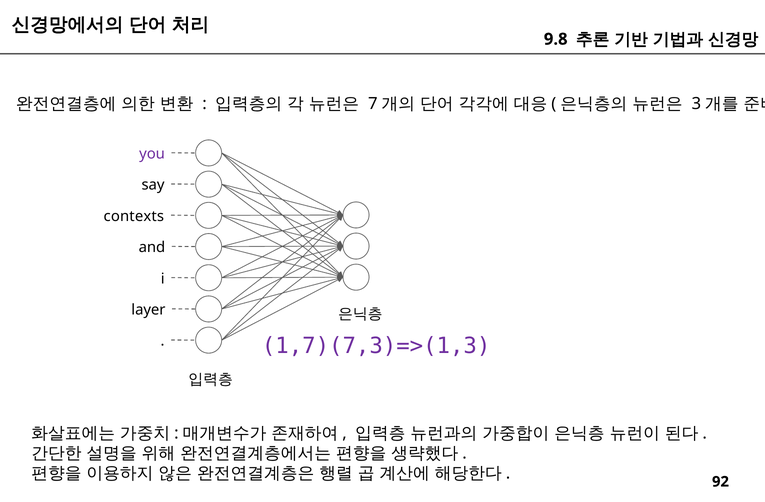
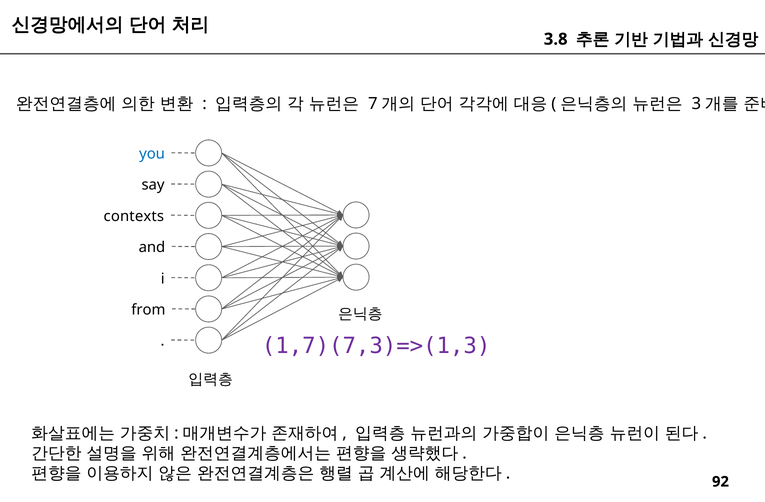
9.8: 9.8 -> 3.8
you colour: purple -> blue
layer: layer -> from
